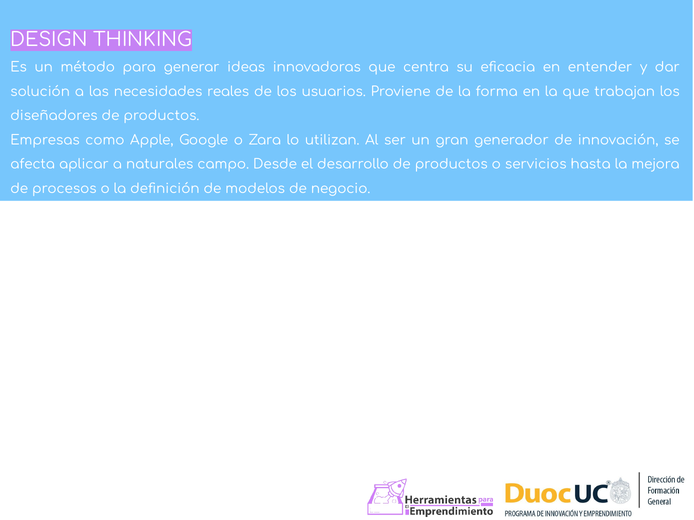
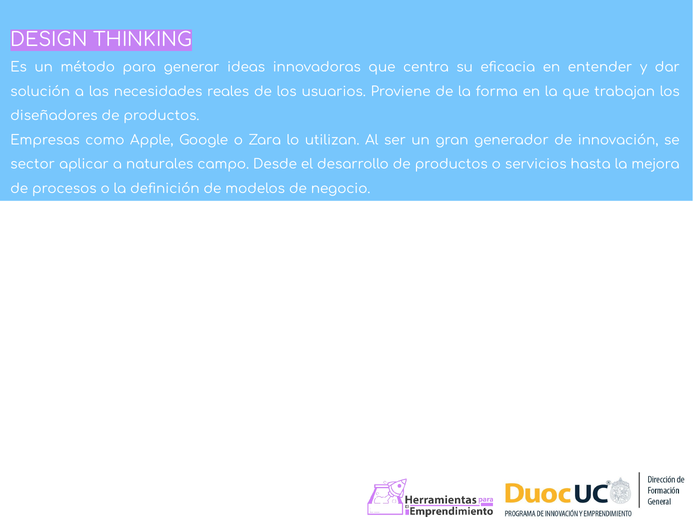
afecta: afecta -> sector
